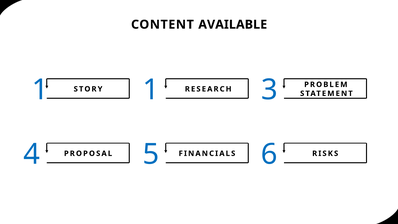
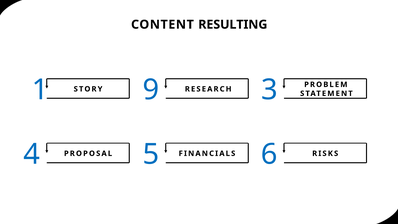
AVAILABLE: AVAILABLE -> RESULTING
STORY 1: 1 -> 9
